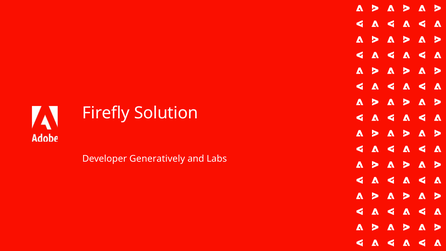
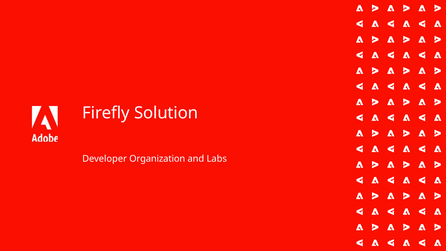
Generatively: Generatively -> Organization
